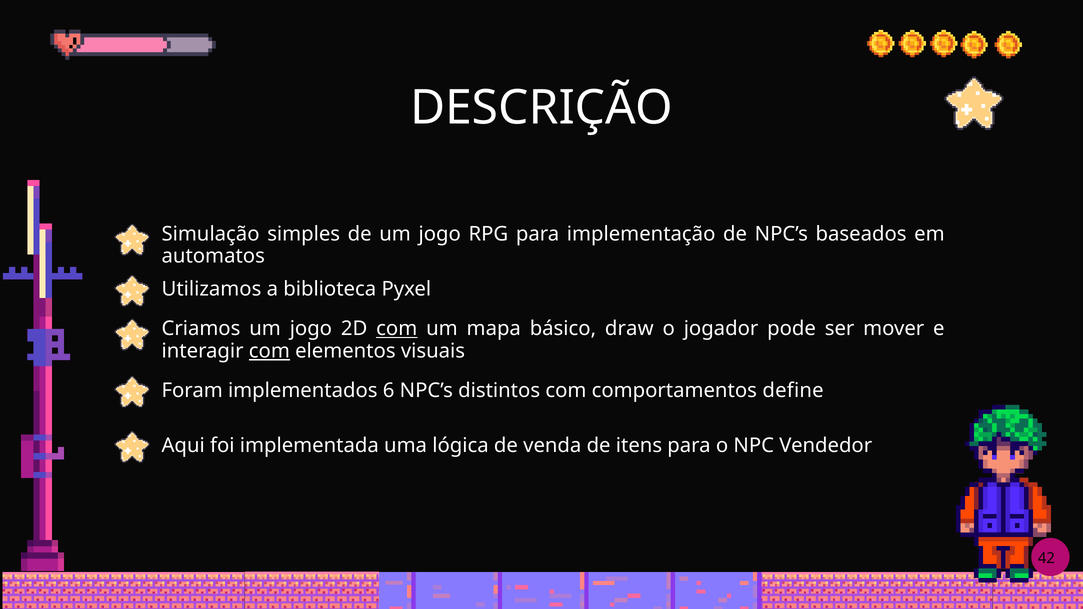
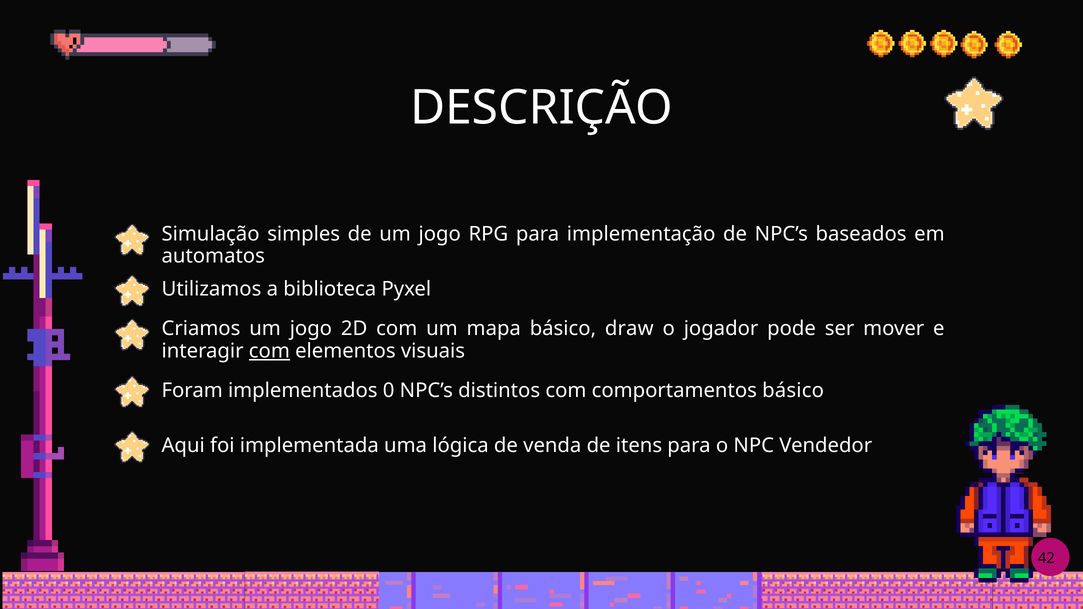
com at (397, 329) underline: present -> none
6: 6 -> 0
comportamentos define: define -> básico
